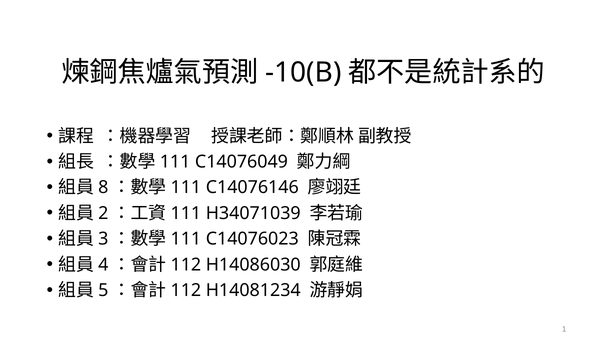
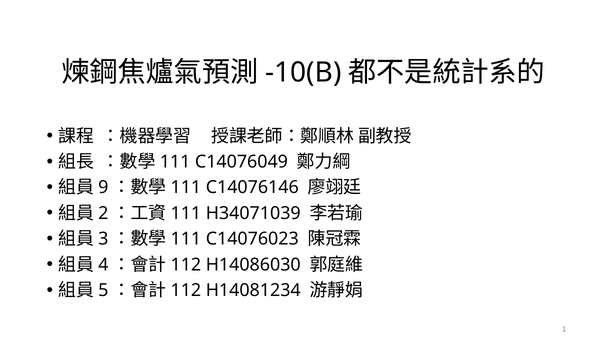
8: 8 -> 9
